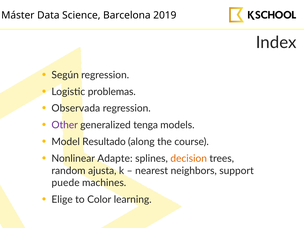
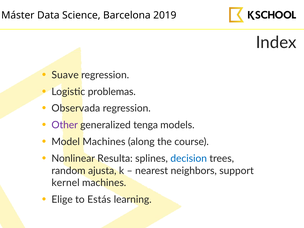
Según: Según -> Suave
Model Resultado: Resultado -> Machines
Adapte: Adapte -> Resulta
decision colour: orange -> blue
puede: puede -> kernel
Color: Color -> Estás
